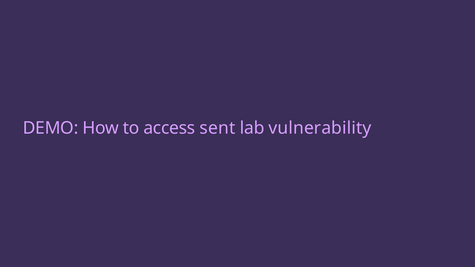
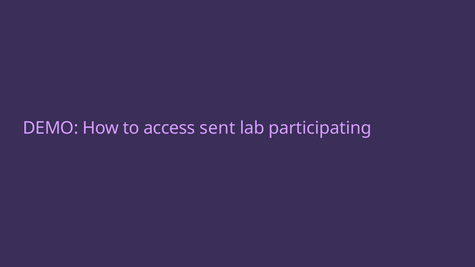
vulnerability: vulnerability -> participating
